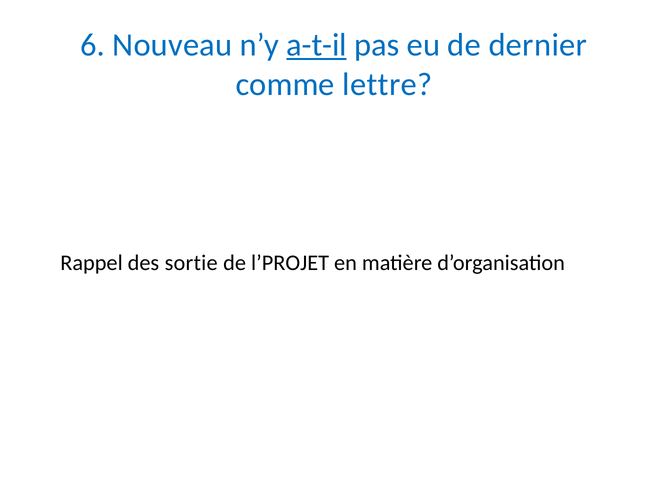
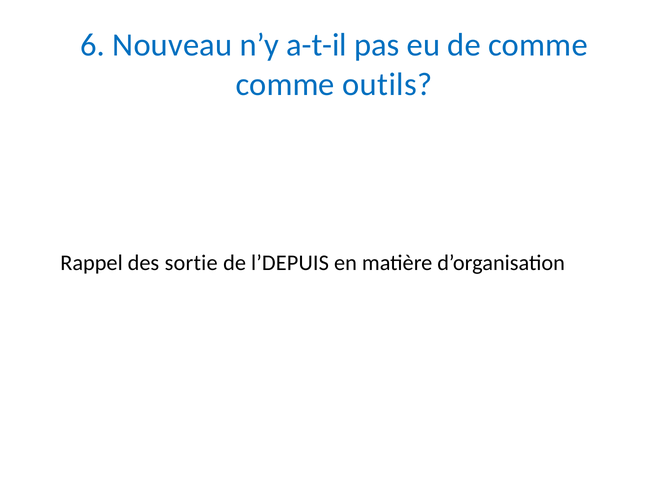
a-t-il underline: present -> none
de dernier: dernier -> comme
lettre: lettre -> outils
l’PROJET: l’PROJET -> l’DEPUIS
